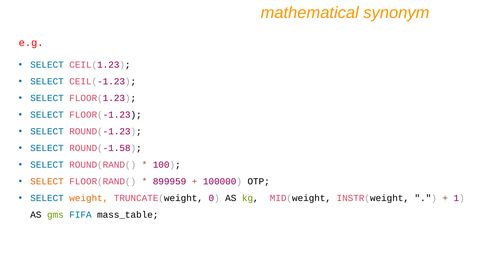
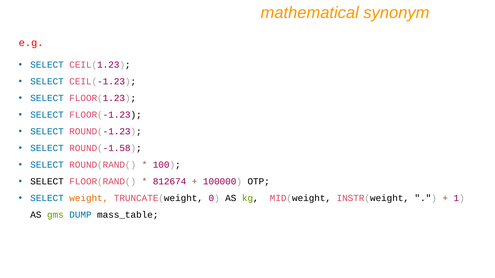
SELECT at (47, 182) colour: orange -> black
899959: 899959 -> 812674
FIFA: FIFA -> DUMP
